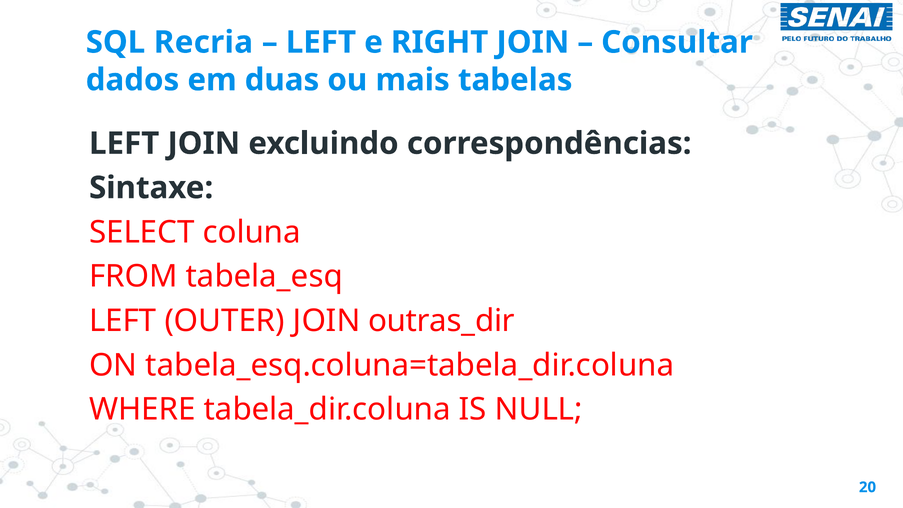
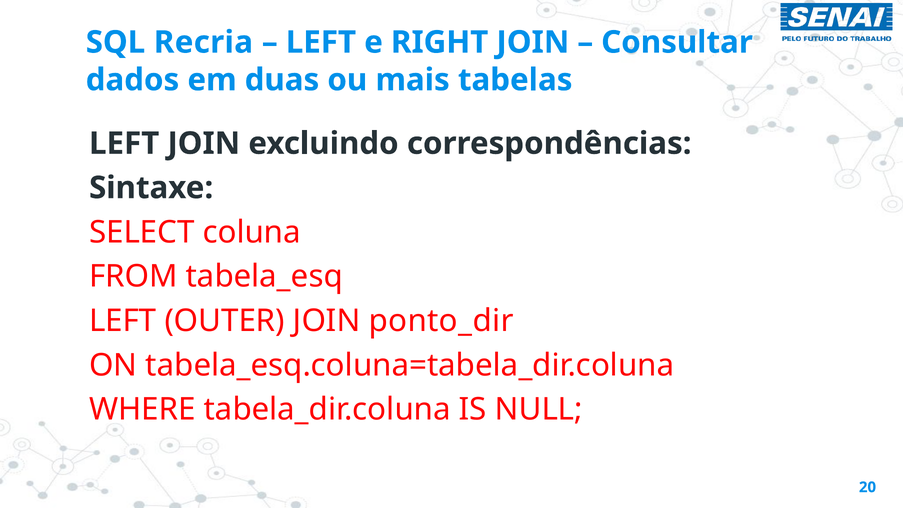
outras_dir: outras_dir -> ponto_dir
